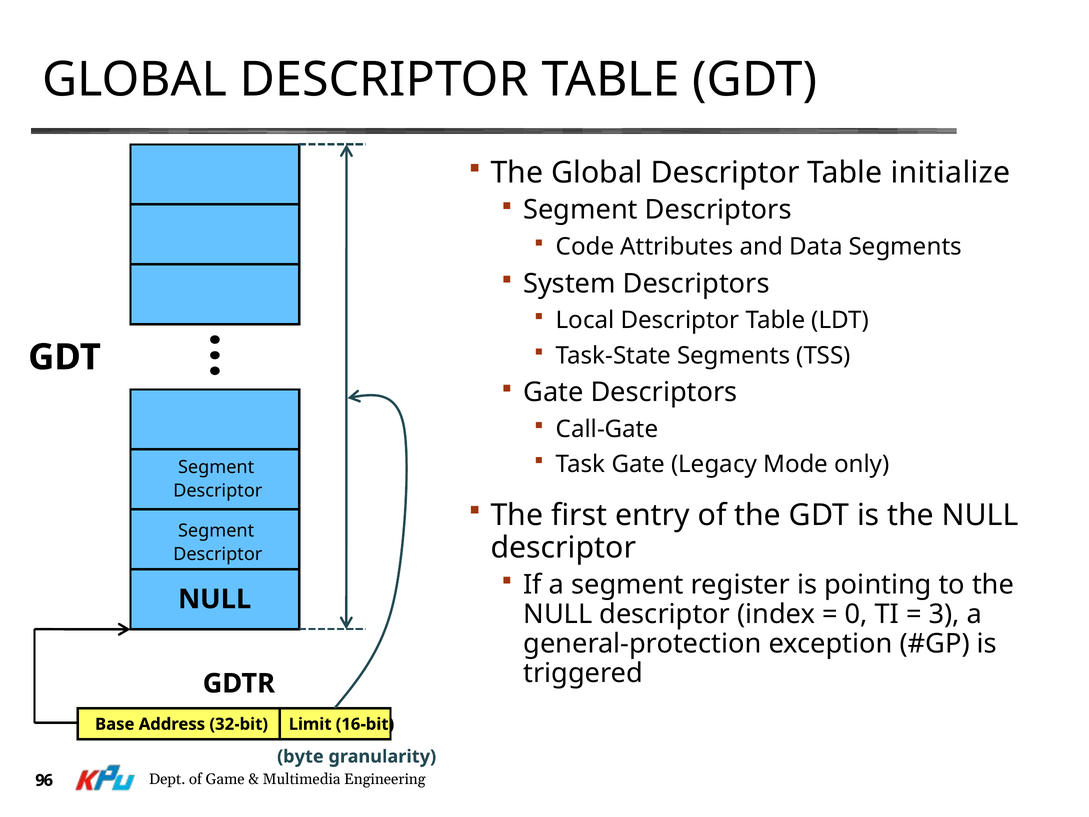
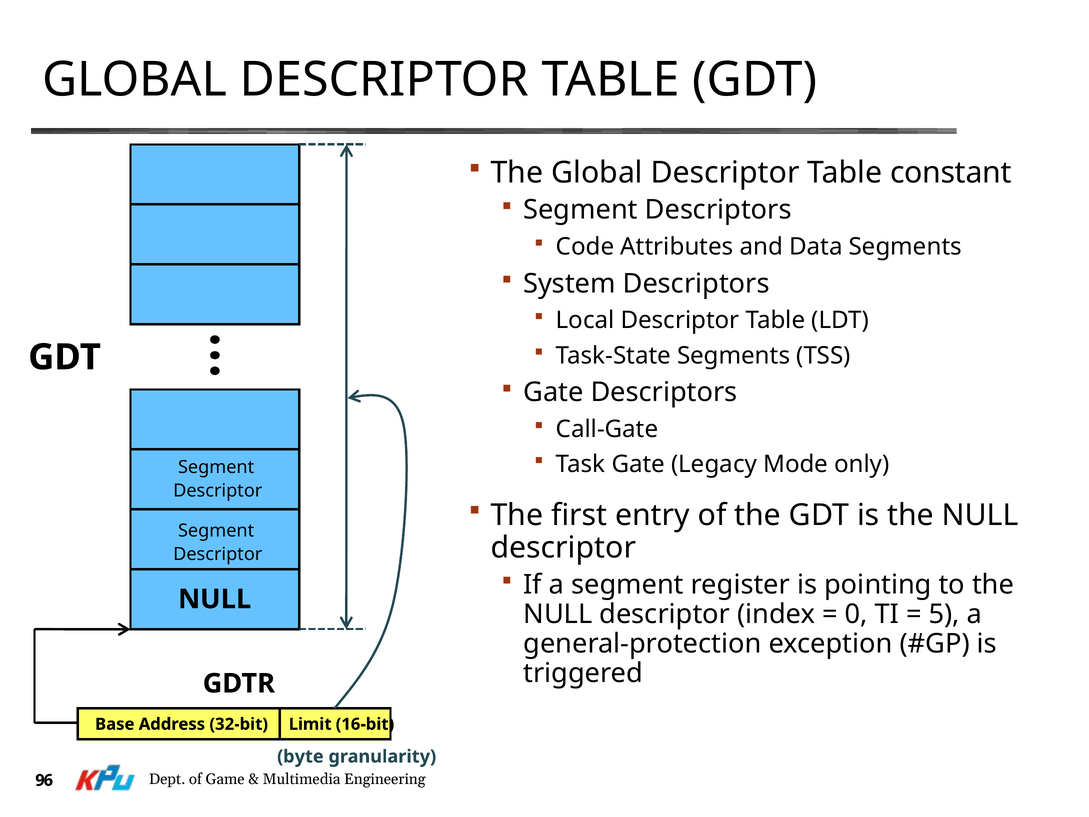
initialize: initialize -> constant
3: 3 -> 5
